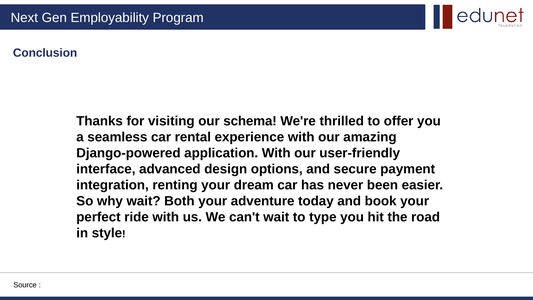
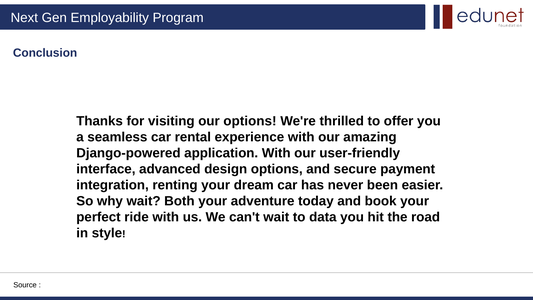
our schema: schema -> options
type: type -> data
